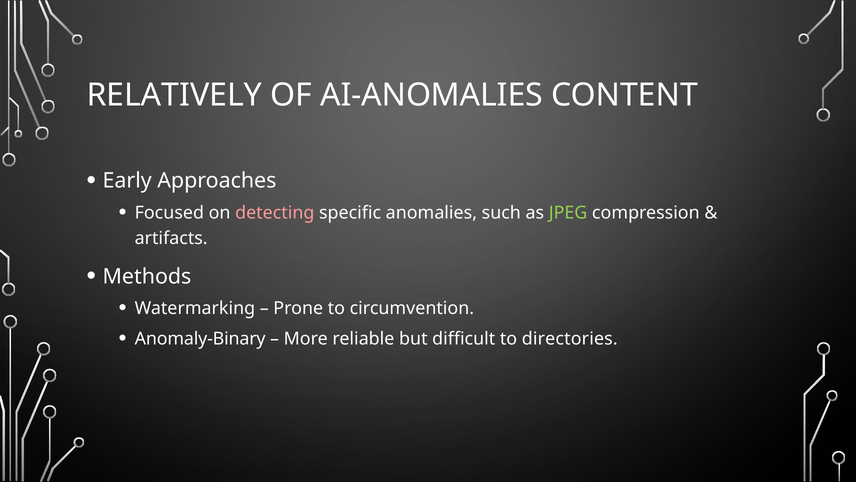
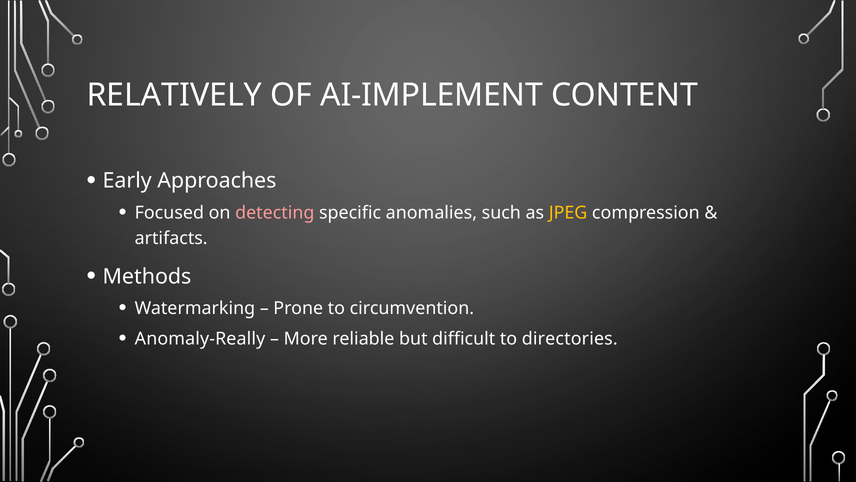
AI-ANOMALIES: AI-ANOMALIES -> AI-IMPLEMENT
JPEG colour: light green -> yellow
Anomaly-Binary: Anomaly-Binary -> Anomaly-Really
